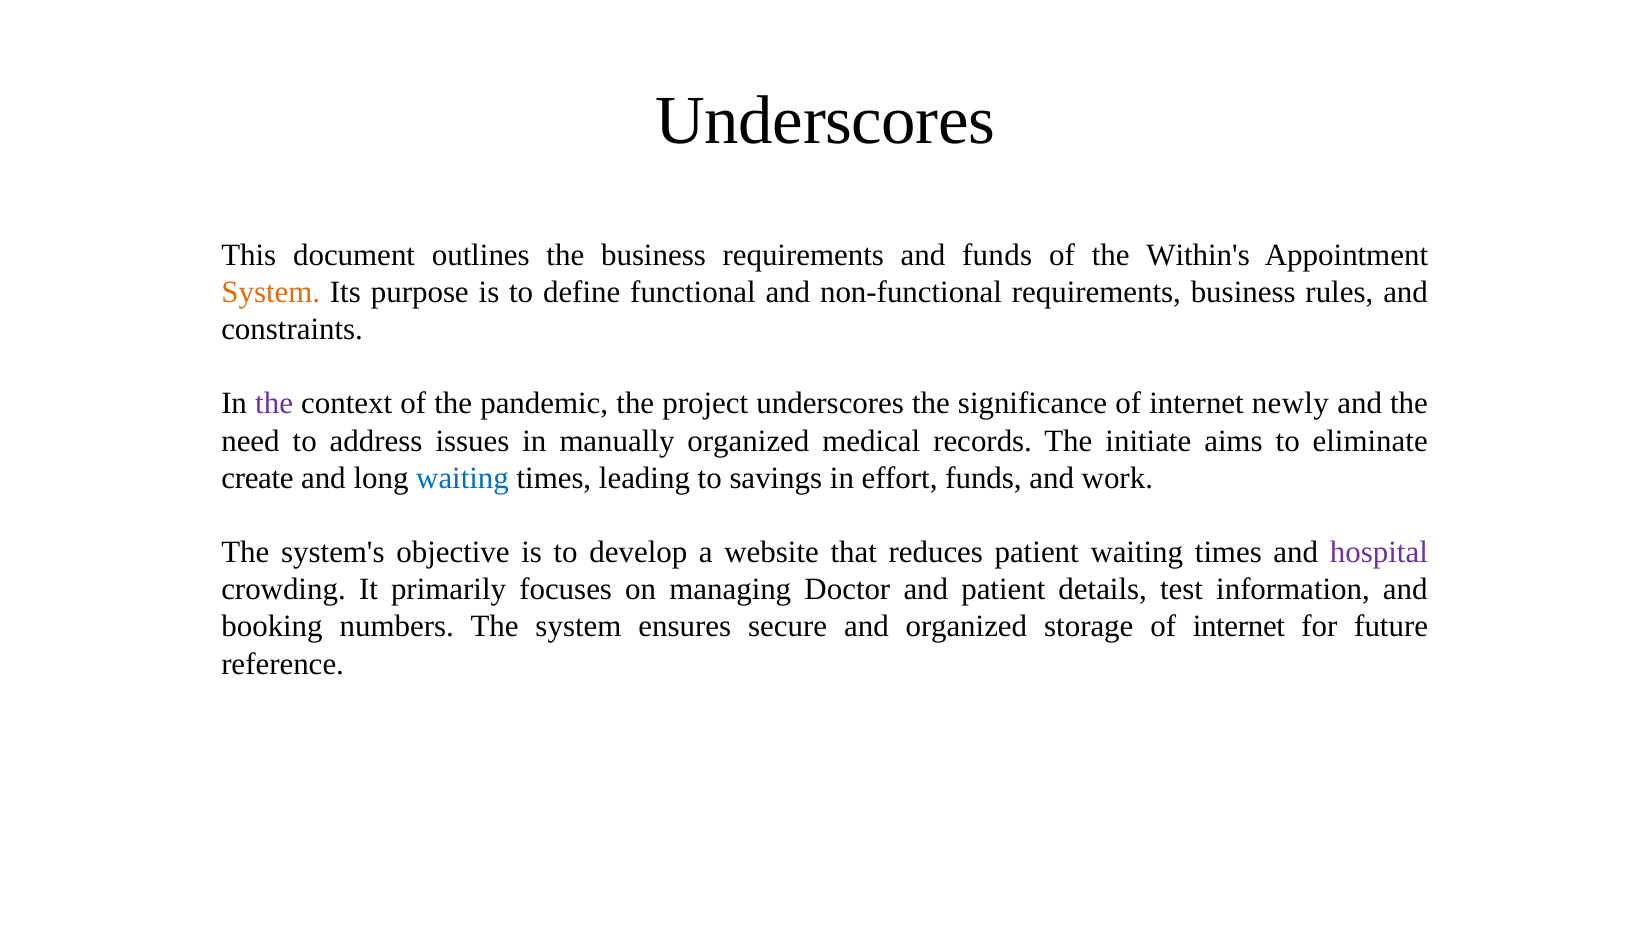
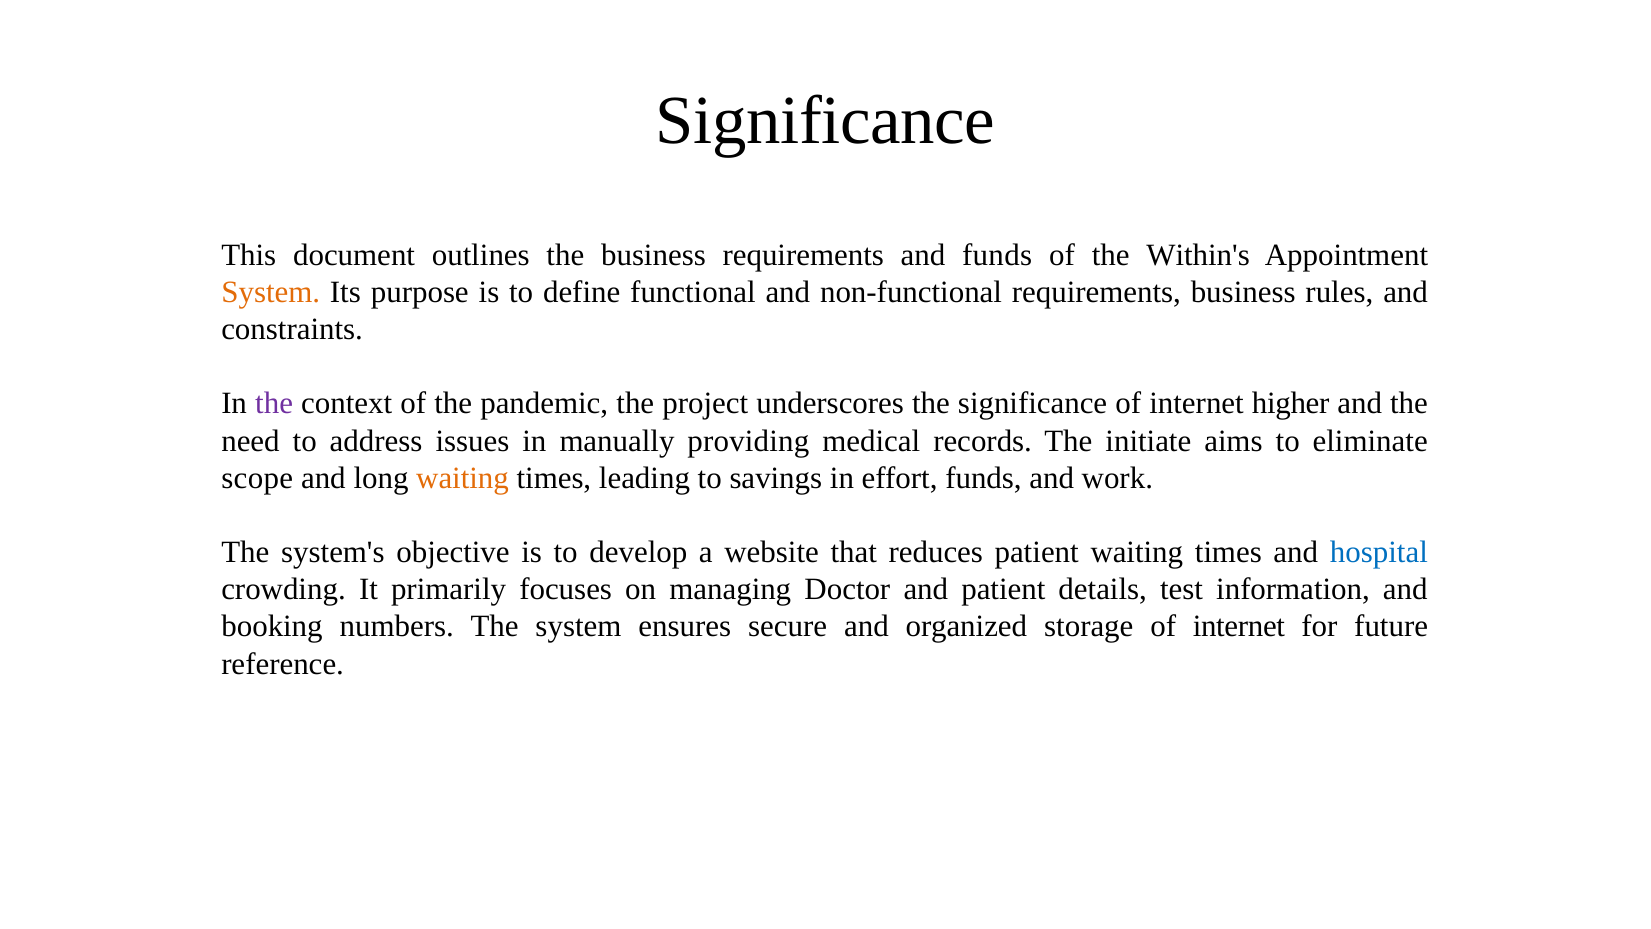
Underscores at (826, 121): Underscores -> Significance
newly: newly -> higher
manually organized: organized -> providing
create: create -> scope
waiting at (463, 478) colour: blue -> orange
hospital colour: purple -> blue
